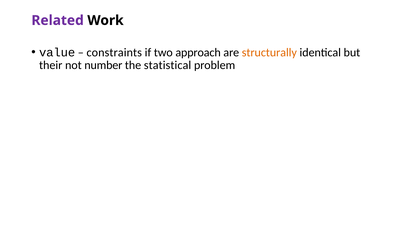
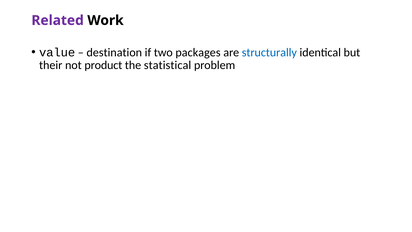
constraints: constraints -> destination
approach: approach -> packages
structurally colour: orange -> blue
number: number -> product
